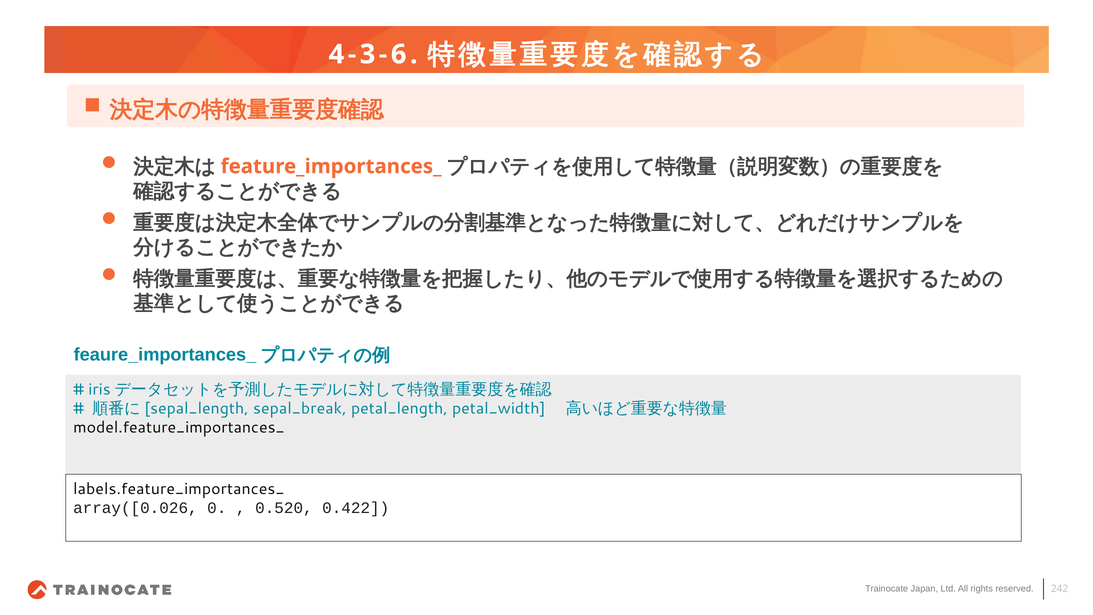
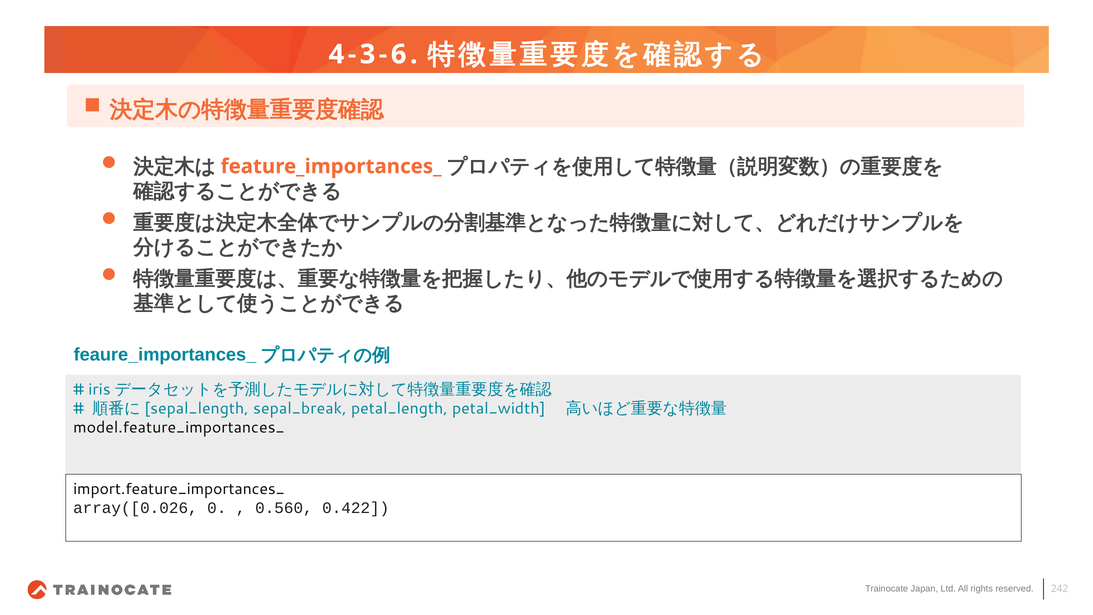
labels.feature_importances_: labels.feature_importances_ -> import.feature_importances_
0.520: 0.520 -> 0.560
